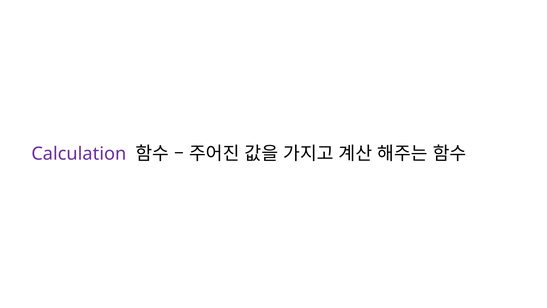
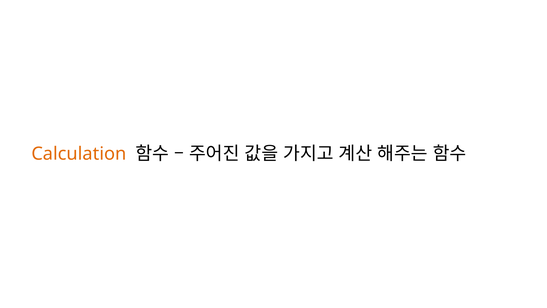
Calculation colour: purple -> orange
